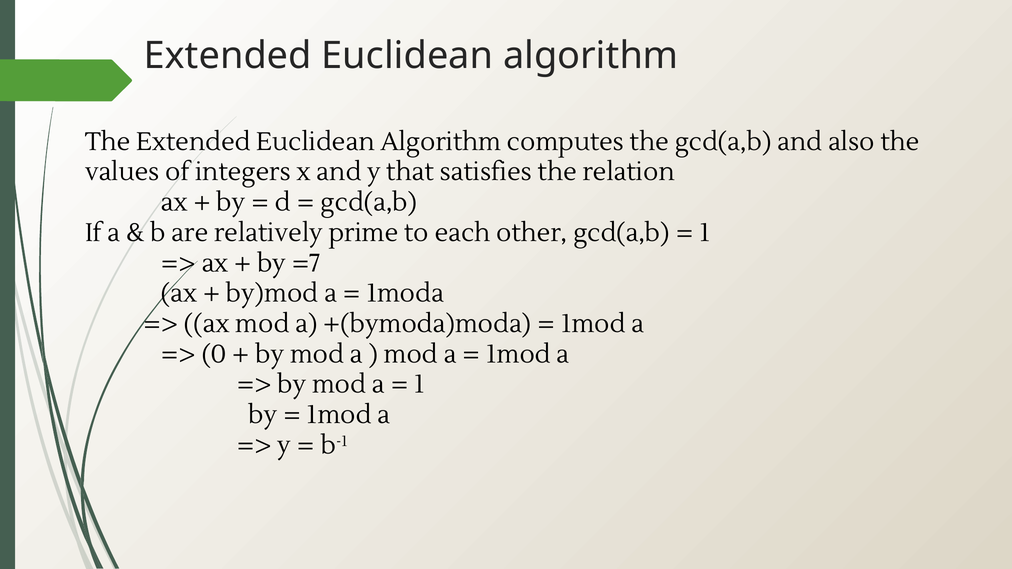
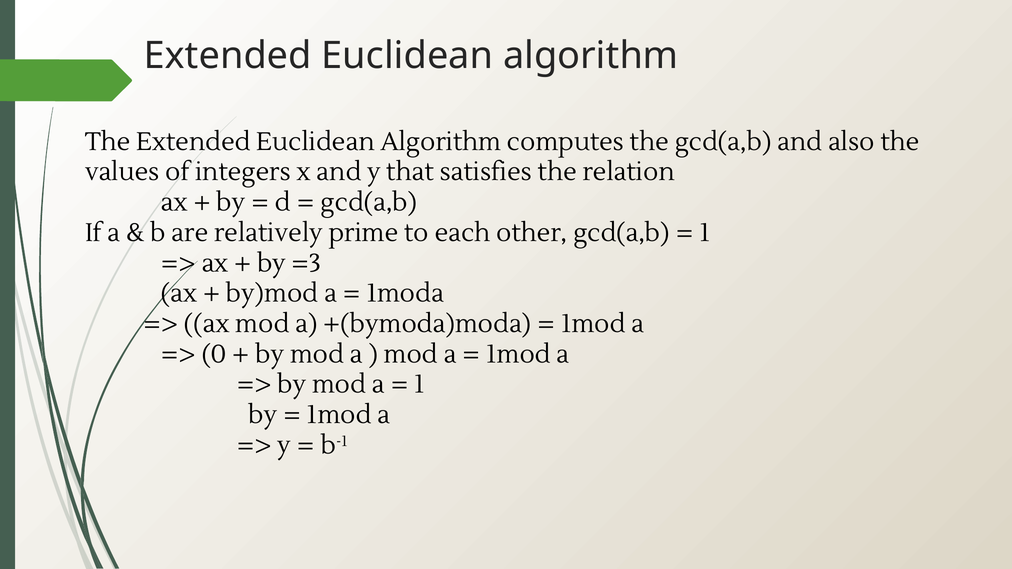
=7: =7 -> =3
